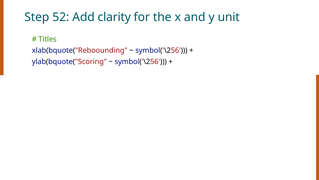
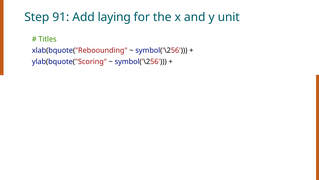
52: 52 -> 91
clarity: clarity -> laying
